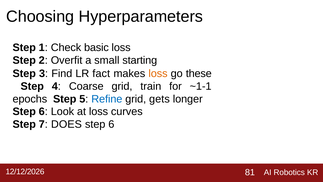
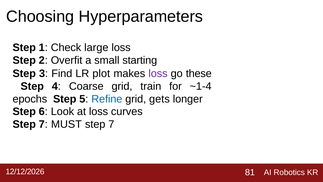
basic: basic -> large
fact: fact -> plot
loss at (158, 73) colour: orange -> purple
~1-1: ~1-1 -> ~1-4
DOES: DOES -> MUST
6 at (111, 124): 6 -> 7
